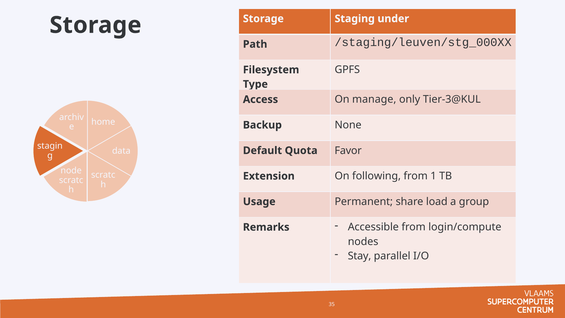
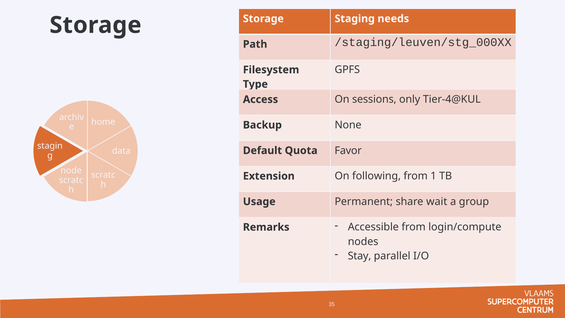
under: under -> needs
manage: manage -> sessions
Tier-3@KUL: Tier-3@KUL -> Tier-4@KUL
load: load -> wait
